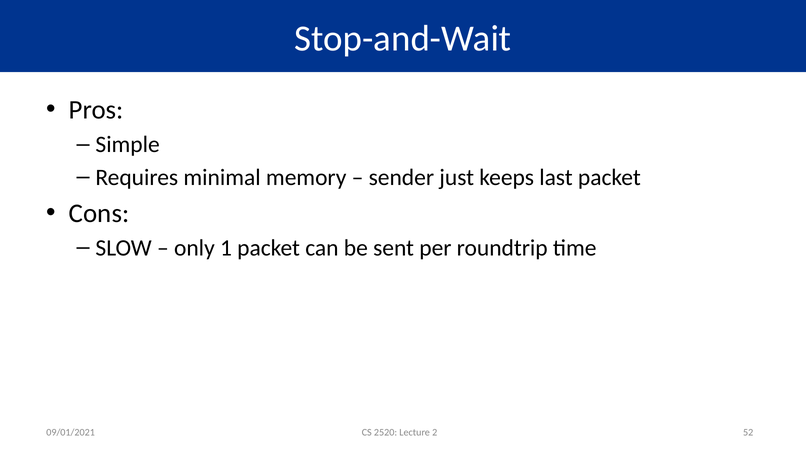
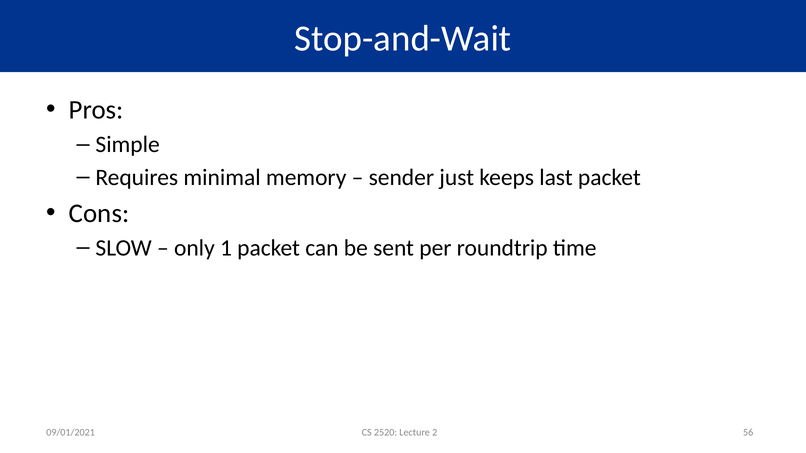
52: 52 -> 56
